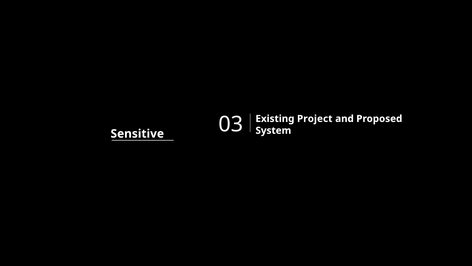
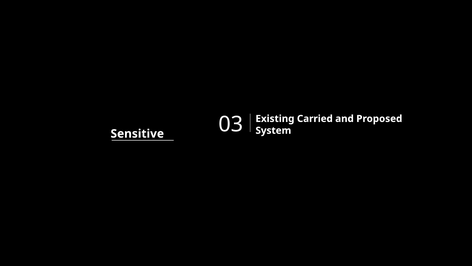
Project: Project -> Carried
